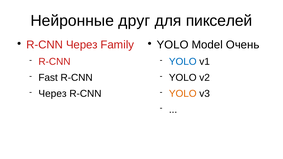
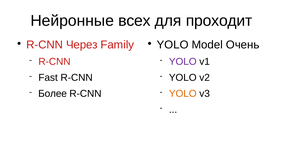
друг: друг -> всех
пикселей: пикселей -> проходит
YOLO at (183, 62) colour: blue -> purple
Через at (52, 94): Через -> Более
